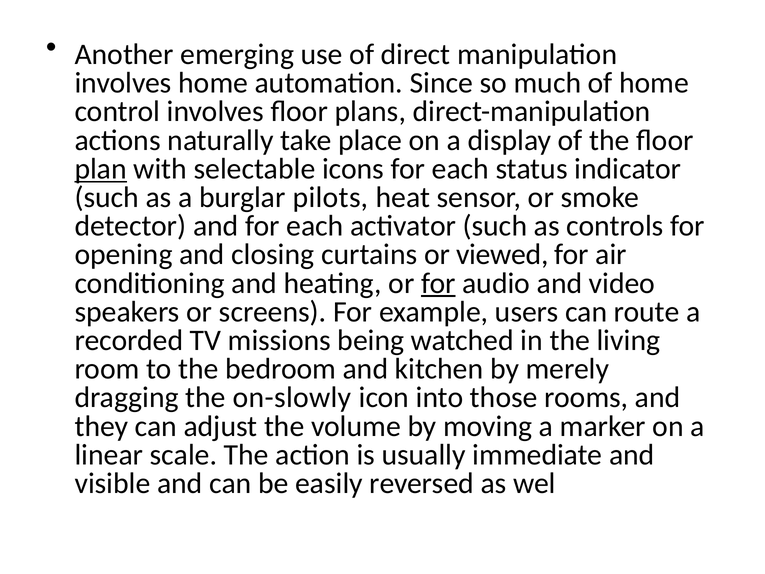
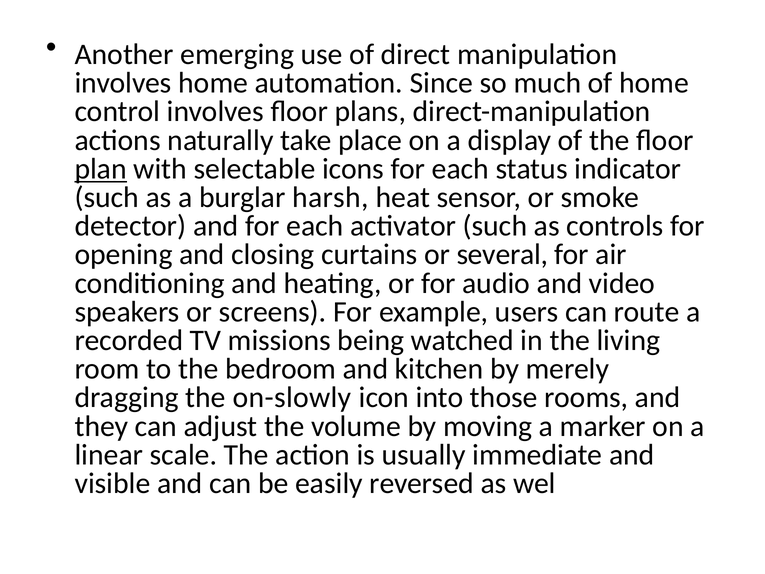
pilots: pilots -> harsh
viewed: viewed -> several
for at (438, 283) underline: present -> none
